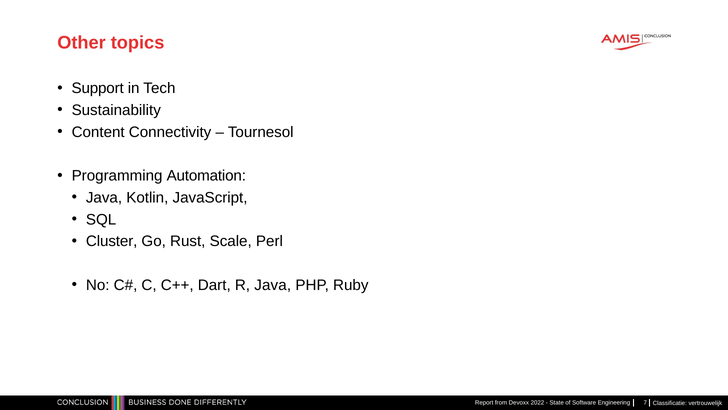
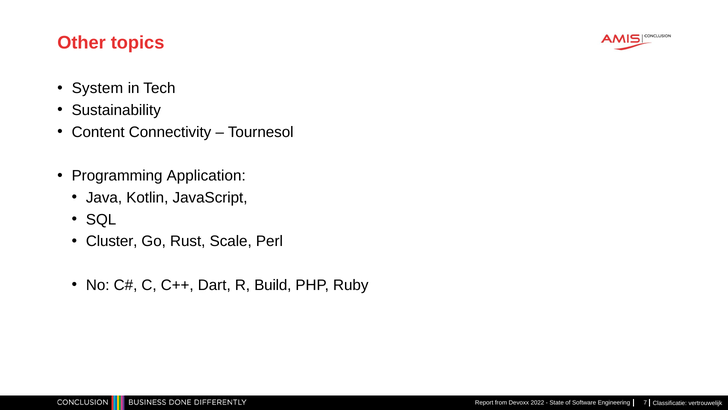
Support: Support -> System
Automation: Automation -> Application
R Java: Java -> Build
